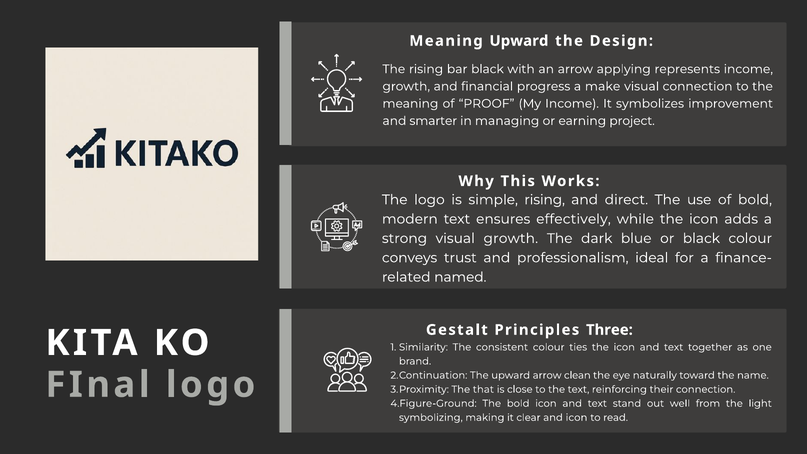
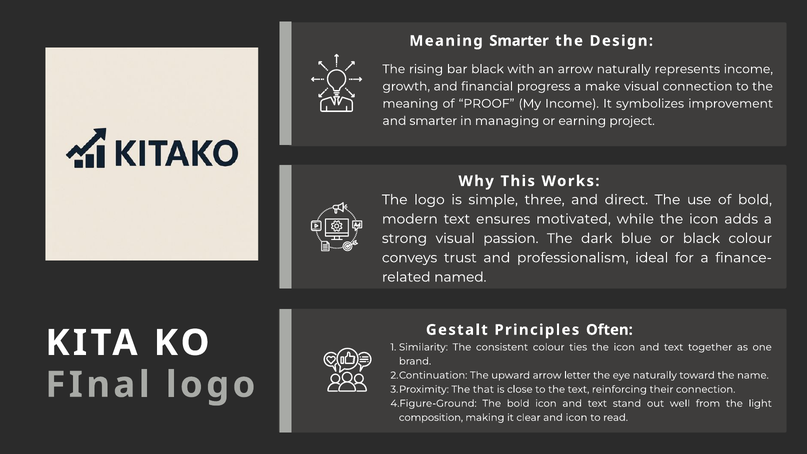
Meaning Upward: Upward -> Smarter
arrow applying: applying -> naturally
simple rising: rising -> three
effectively: effectively -> motivated
visual growth: growth -> passion
Three: Three -> Often
clean: clean -> letter
symbolizing: symbolizing -> composition
